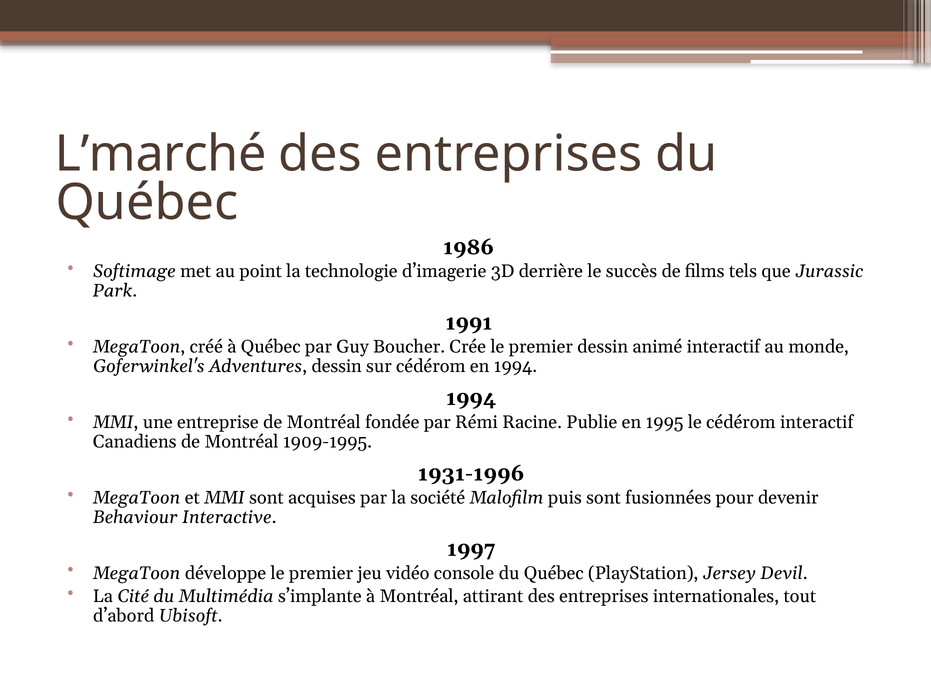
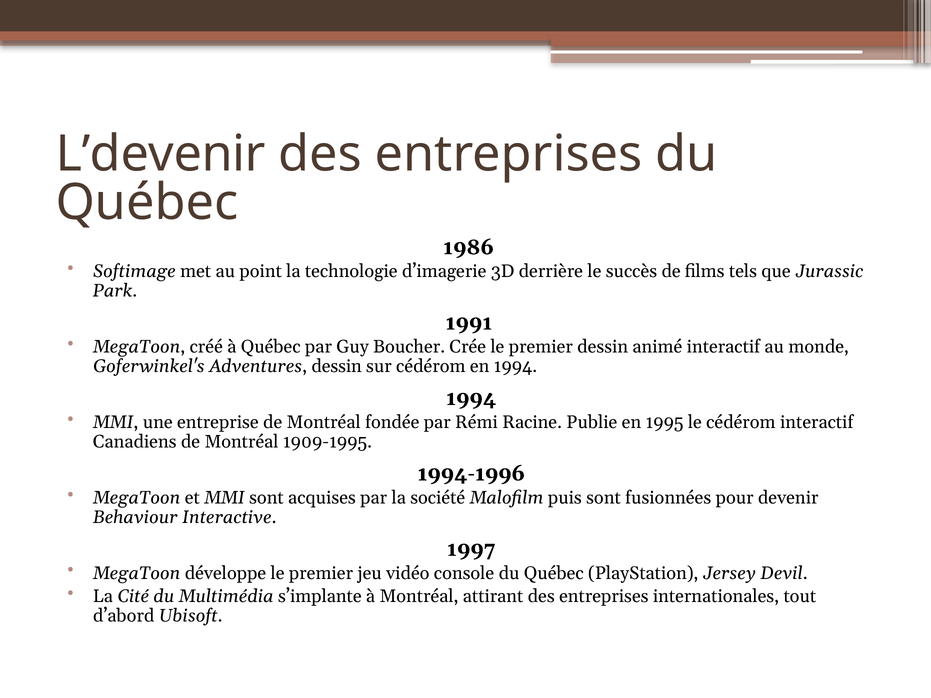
L’marché: L’marché -> L’devenir
1931-1996: 1931-1996 -> 1994-1996
